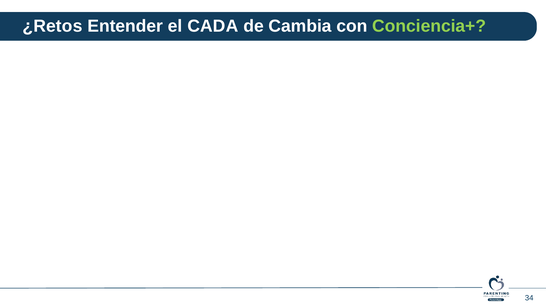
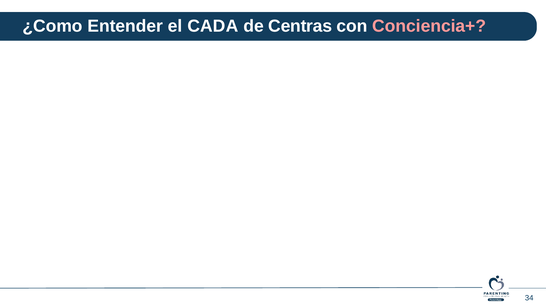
¿Retos: ¿Retos -> ¿Como
Cambia: Cambia -> Centras
Conciencia+ colour: light green -> pink
